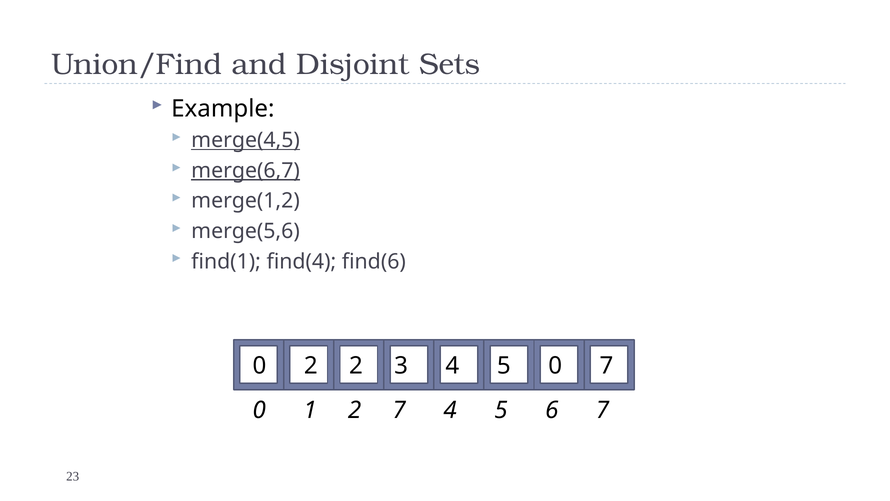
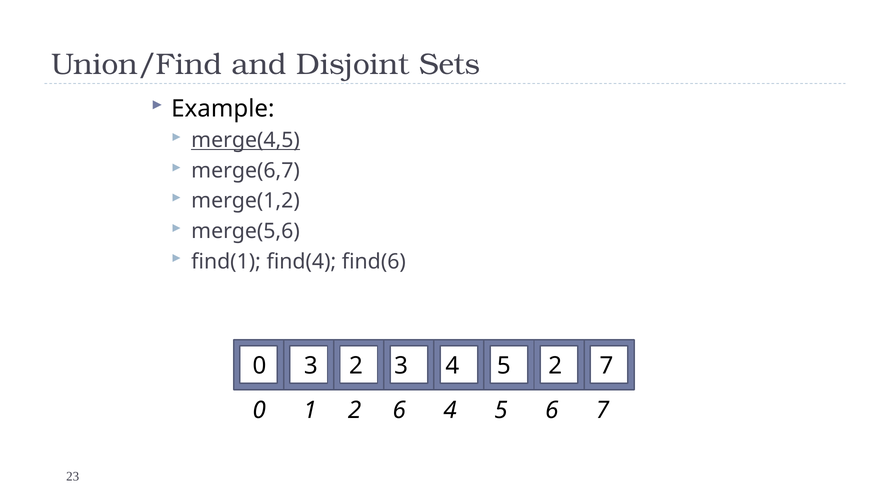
merge(6,7 underline: present -> none
0 2: 2 -> 3
5 0: 0 -> 2
2 7: 7 -> 6
